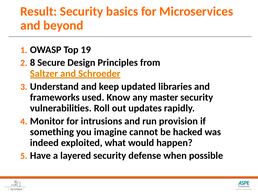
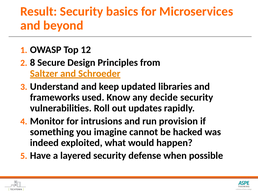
19: 19 -> 12
master: master -> decide
